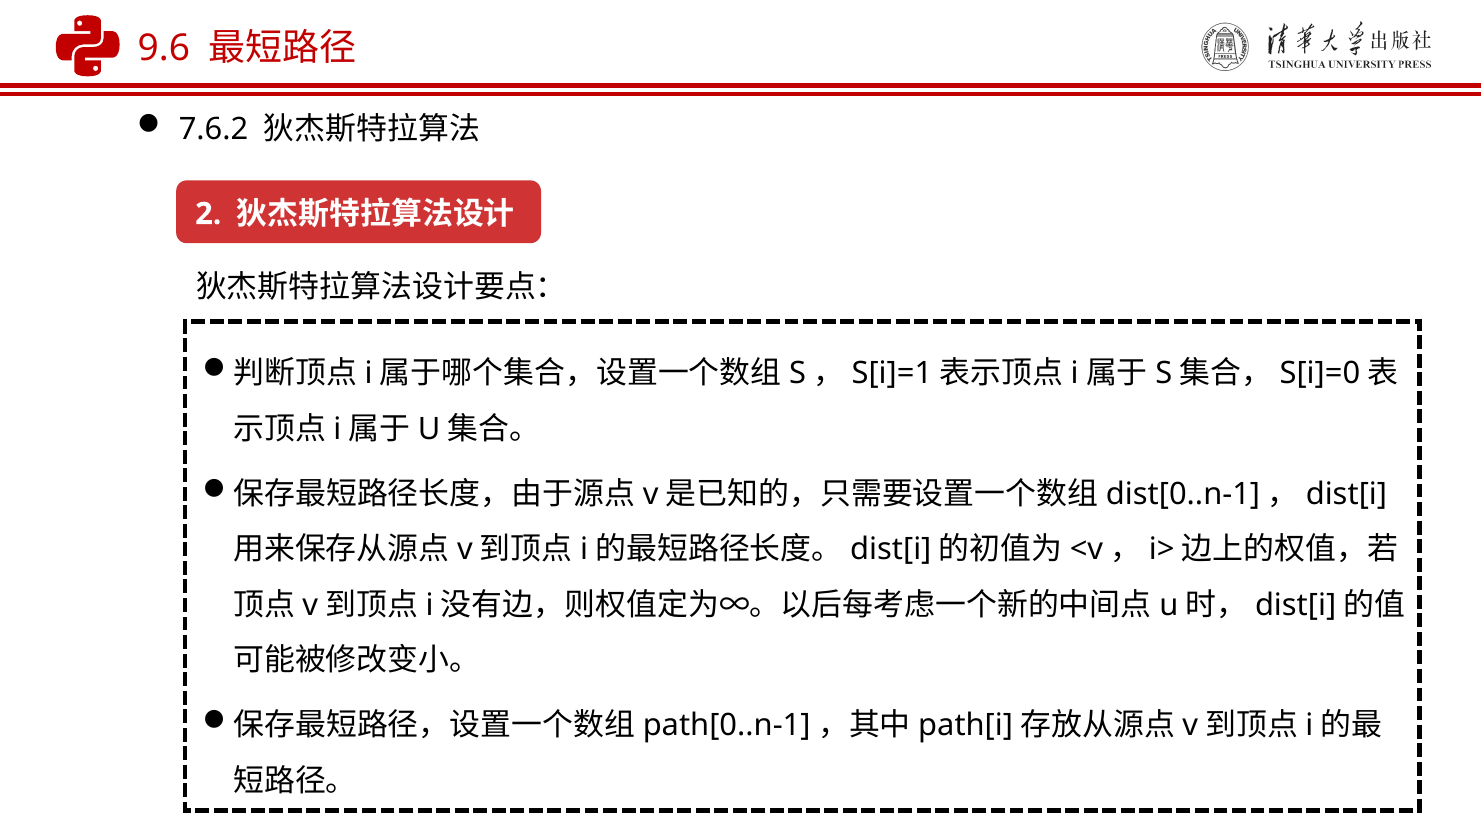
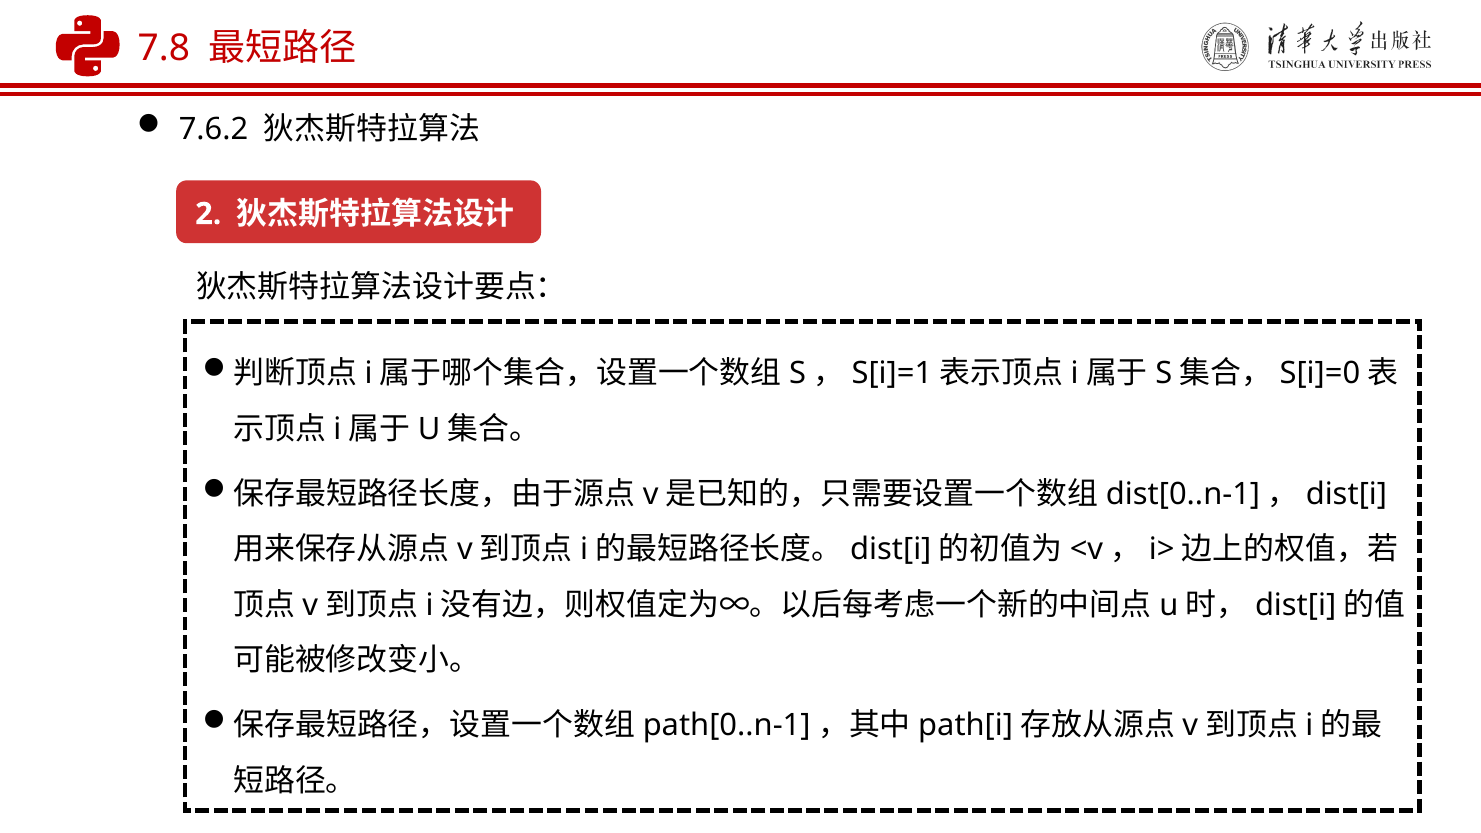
9.6: 9.6 -> 7.8
